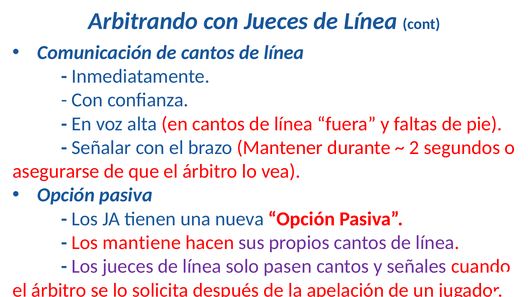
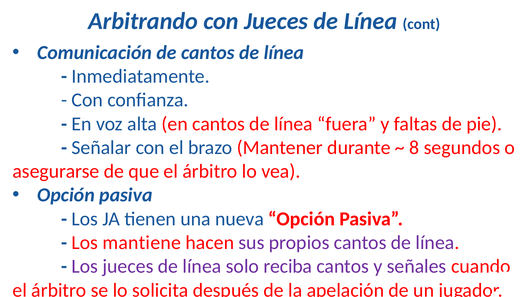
2: 2 -> 8
pasen: pasen -> reciba
